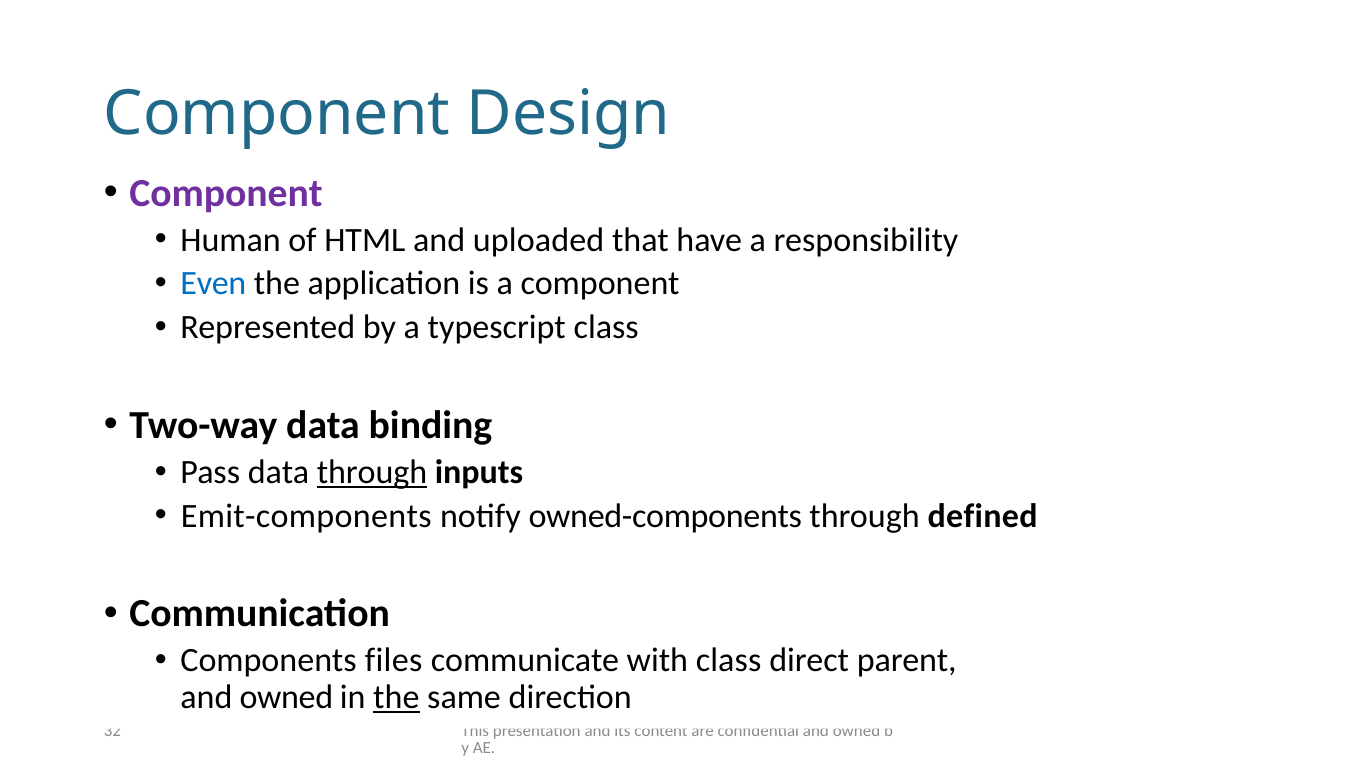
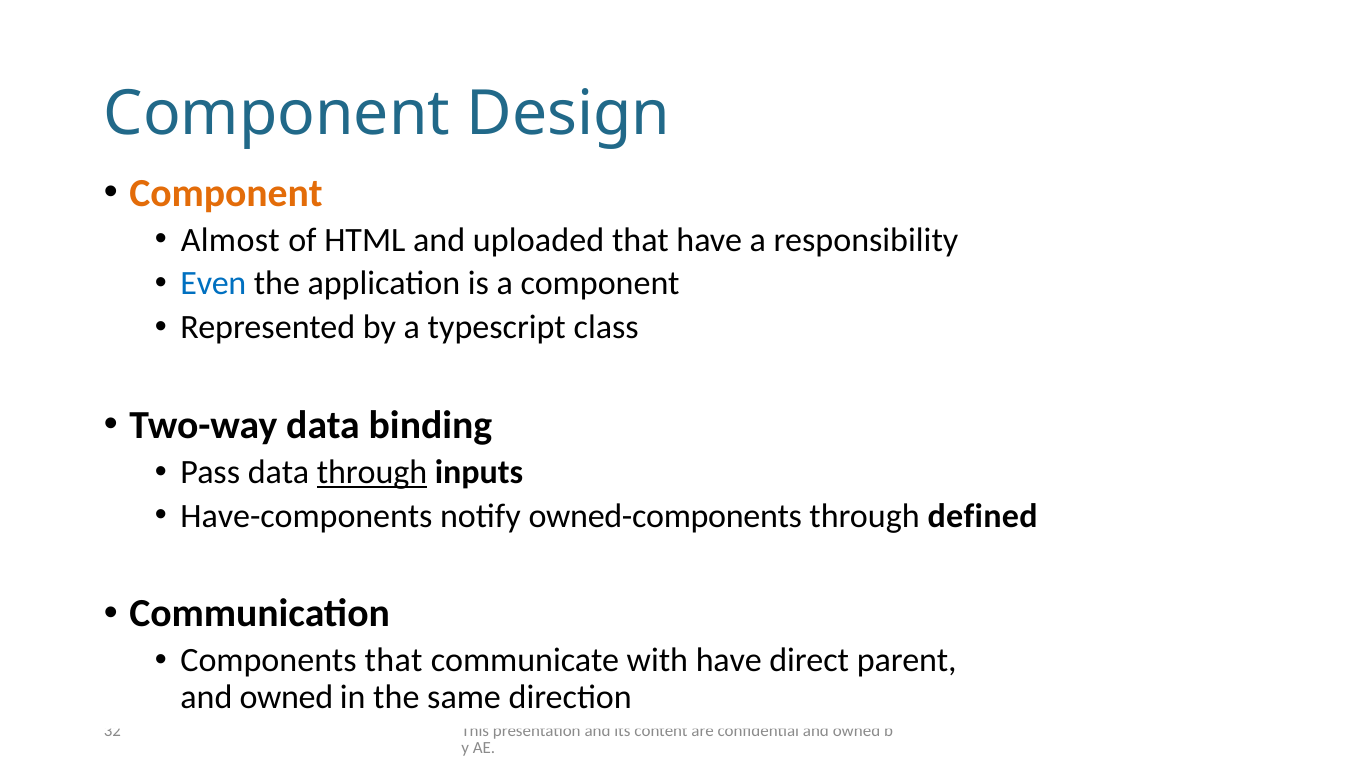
Component at (226, 193) colour: purple -> orange
Human: Human -> Almost
Emit-components: Emit-components -> Have-components
Components files: files -> that
with class: class -> have
the at (396, 698) underline: present -> none
